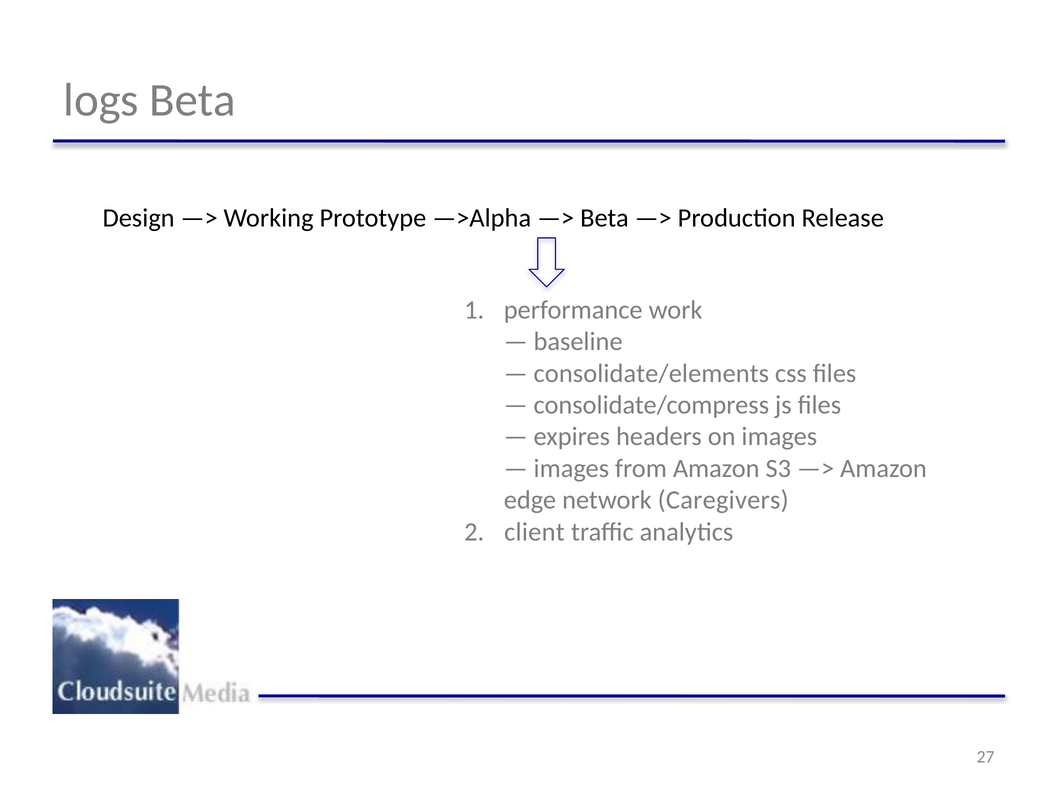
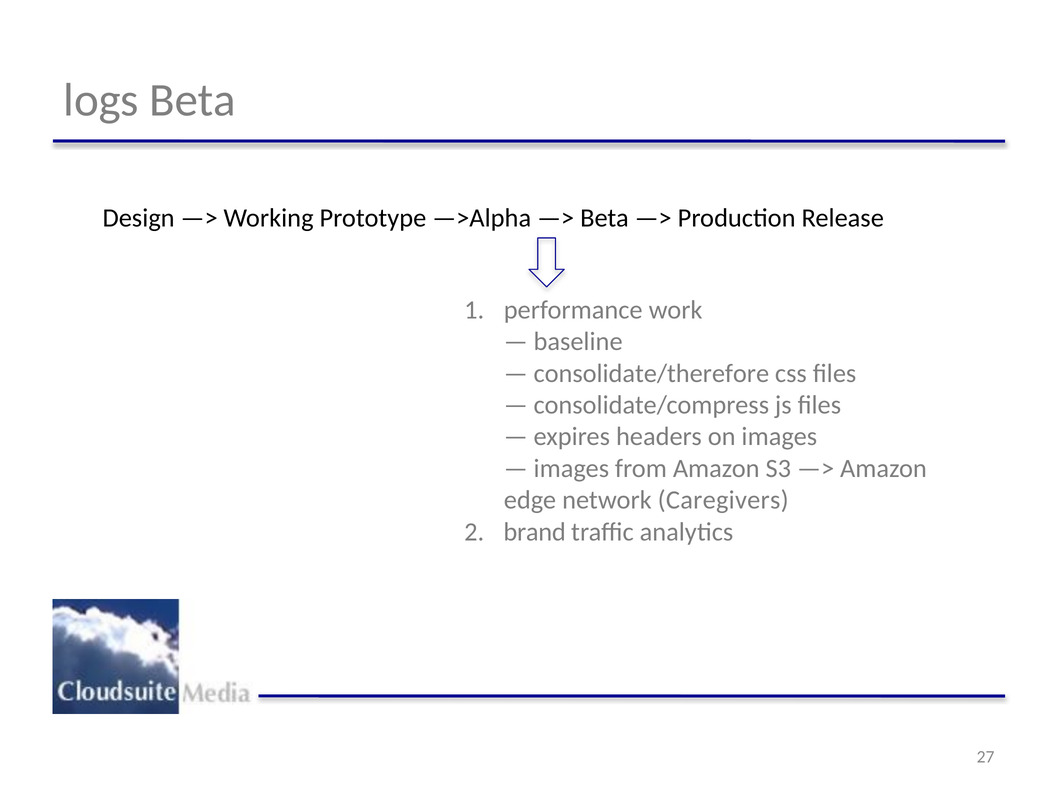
consolidate/elements: consolidate/elements -> consolidate/therefore
client: client -> brand
